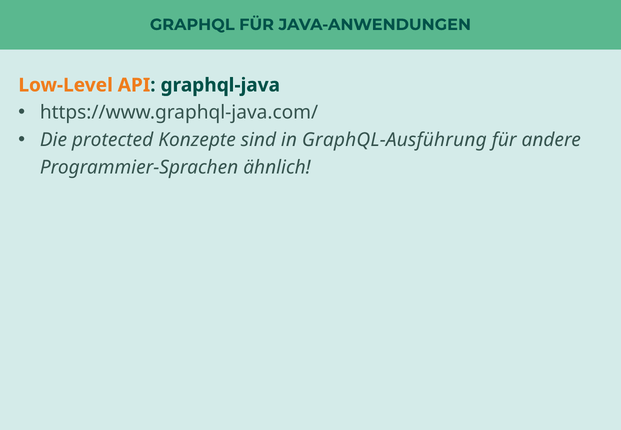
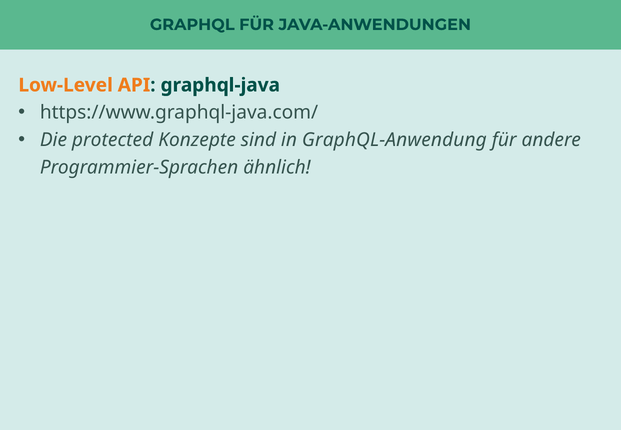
GraphQL-Ausführung: GraphQL-Ausführung -> GraphQL-Anwendung
